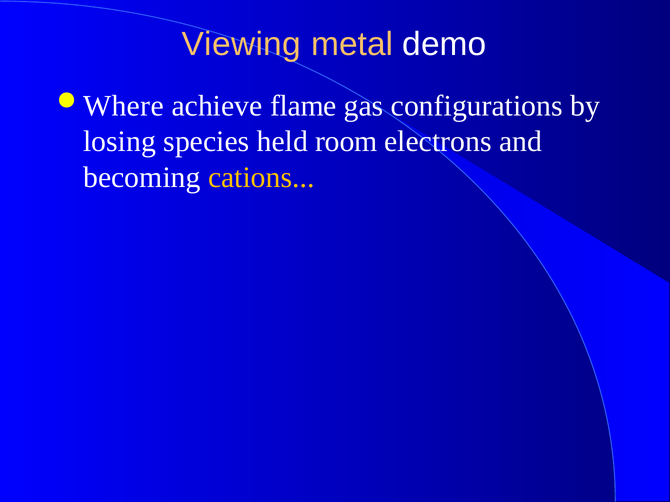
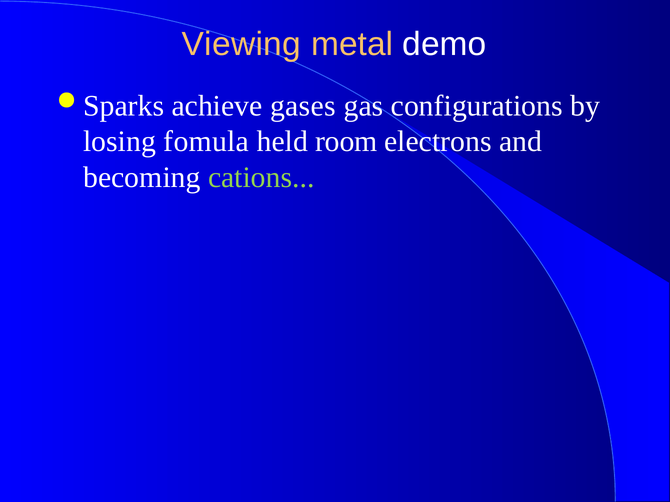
Where: Where -> Sparks
flame: flame -> gases
species: species -> fomula
cations colour: yellow -> light green
